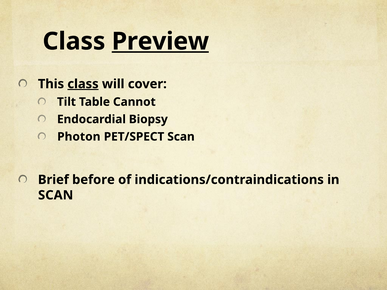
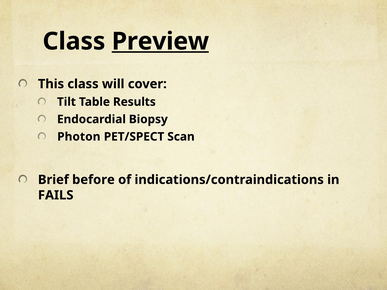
class at (83, 84) underline: present -> none
Cannot: Cannot -> Results
SCAN at (56, 195): SCAN -> FAILS
